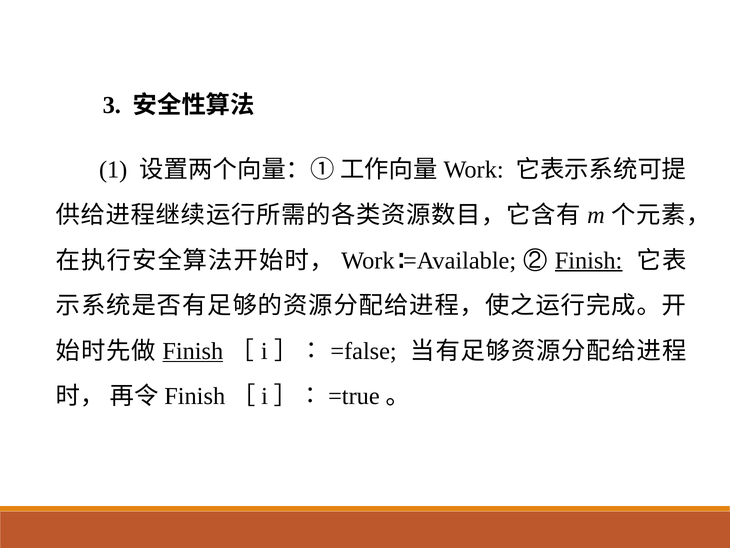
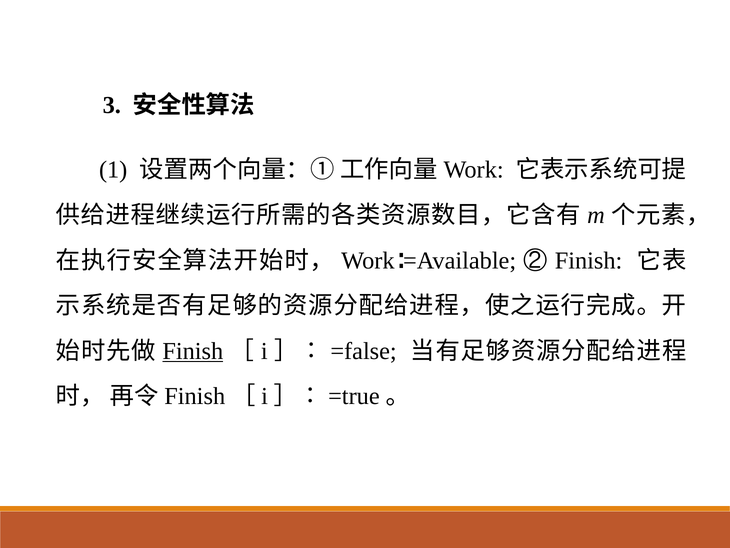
Finish at (589, 260) underline: present -> none
